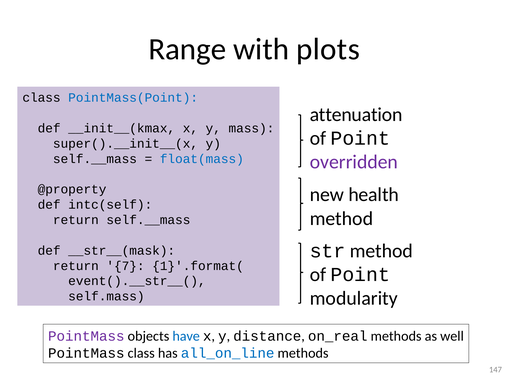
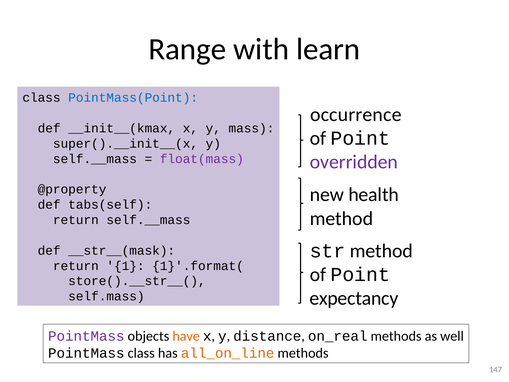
plots: plots -> learn
attenuation: attenuation -> occurrence
float(mass colour: blue -> purple
intc(self: intc(self -> tabs(self
7: 7 -> 1
event().__str__(: event().__str__( -> store().__str__(
modularity: modularity -> expectancy
have colour: blue -> orange
all_on_line colour: blue -> orange
